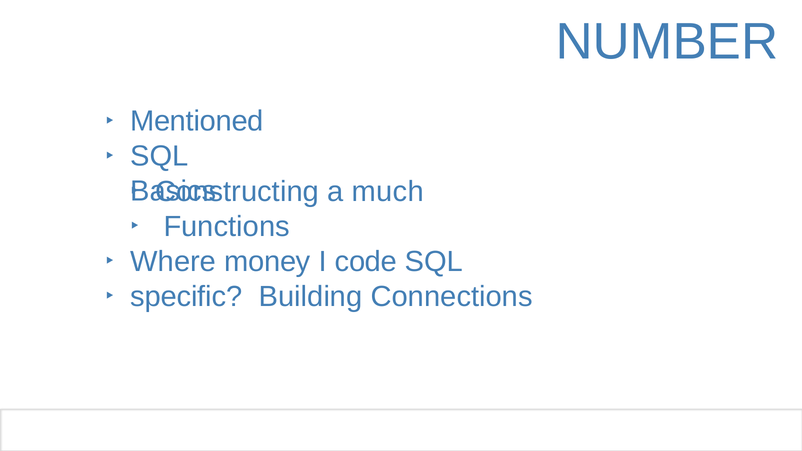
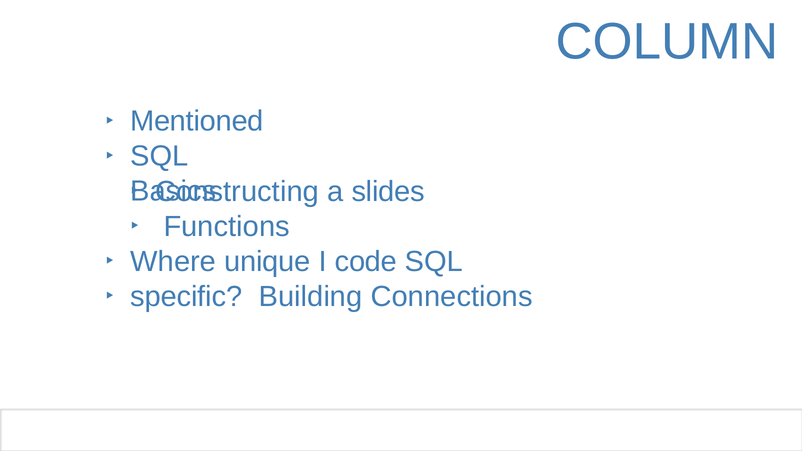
NUMBER: NUMBER -> COLUMN
much: much -> slides
money: money -> unique
